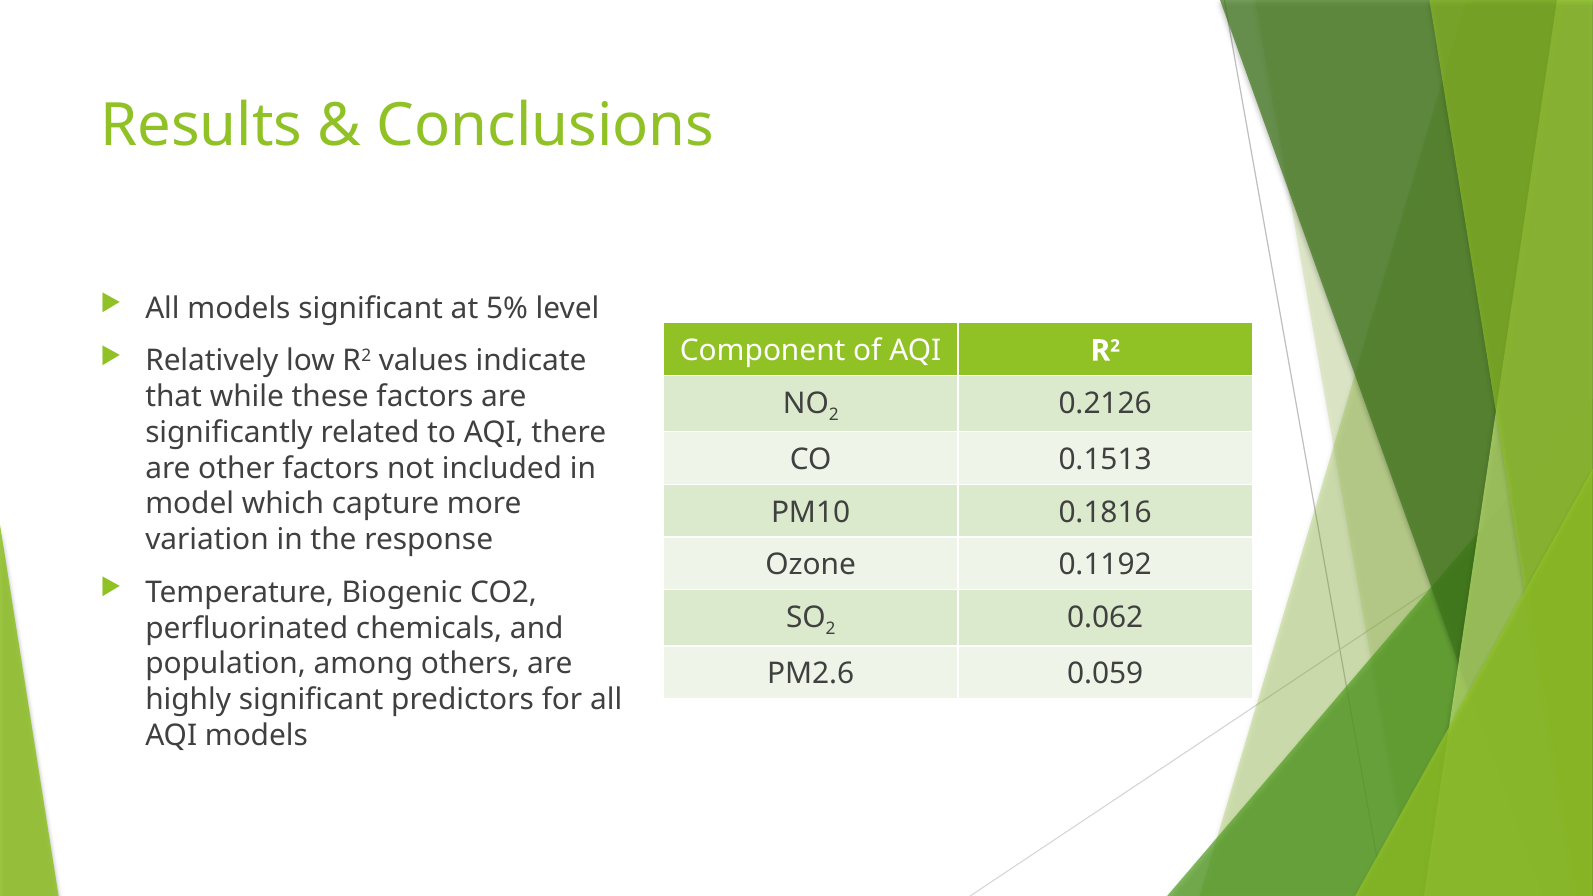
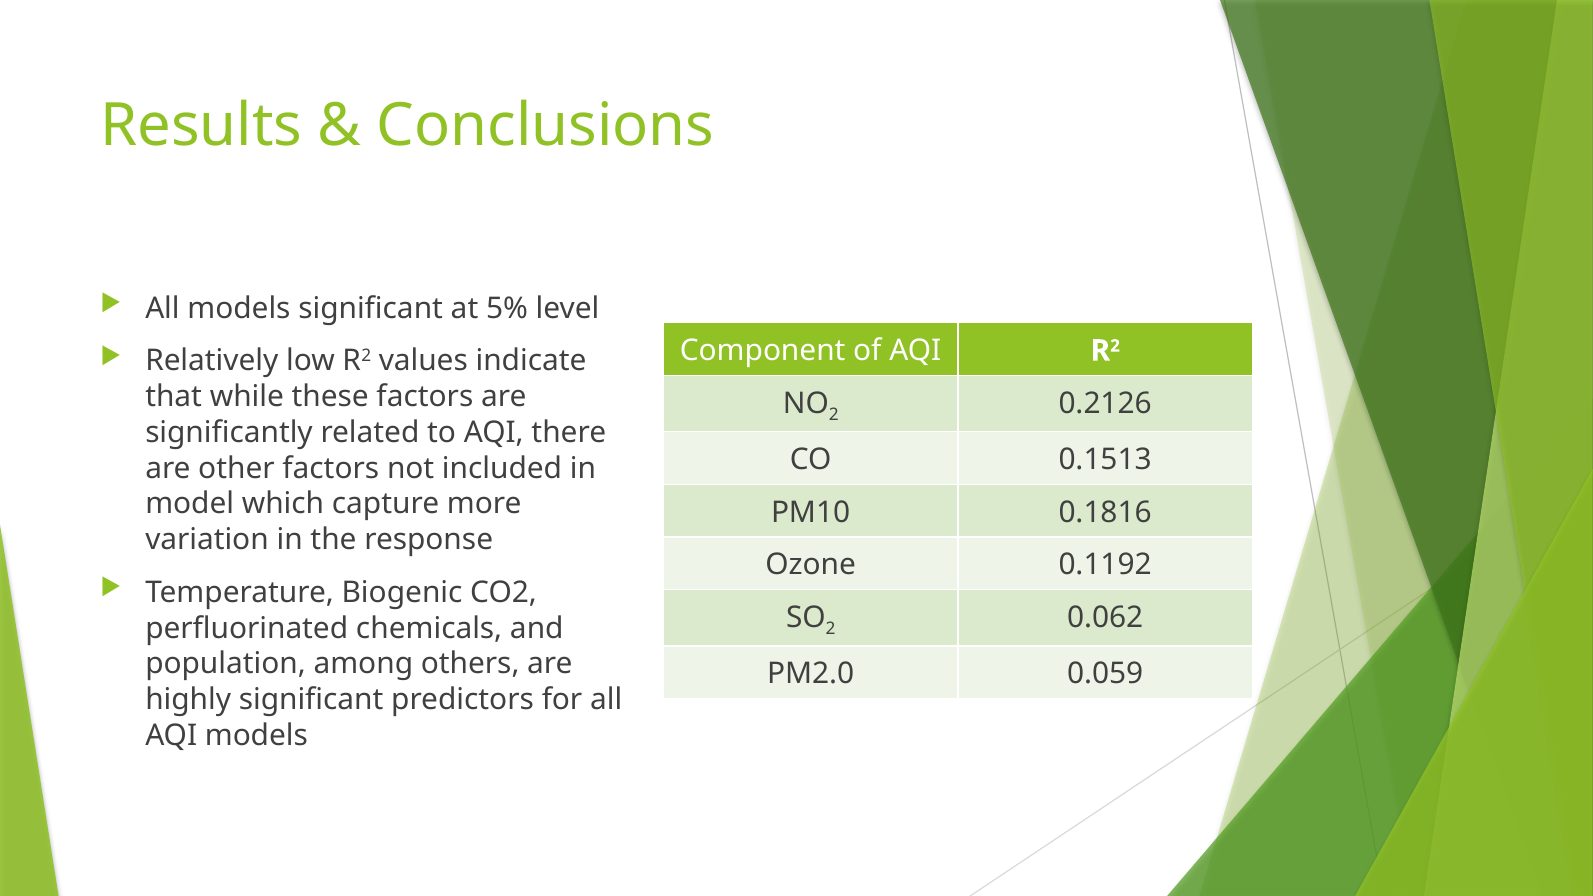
PM2.6: PM2.6 -> PM2.0
